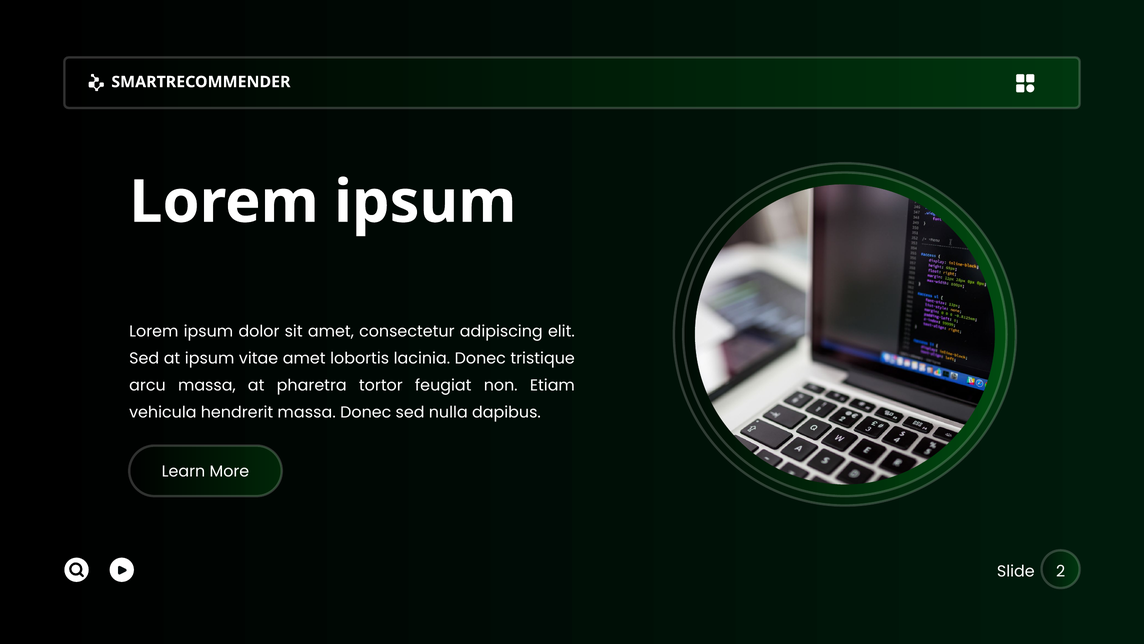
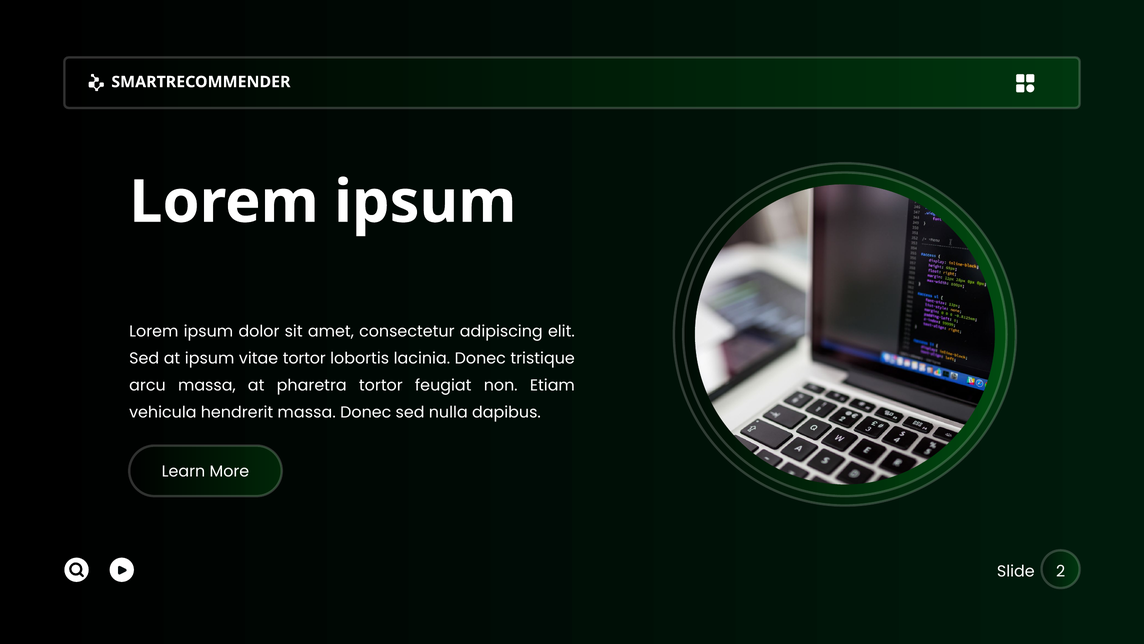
vitae amet: amet -> tortor
